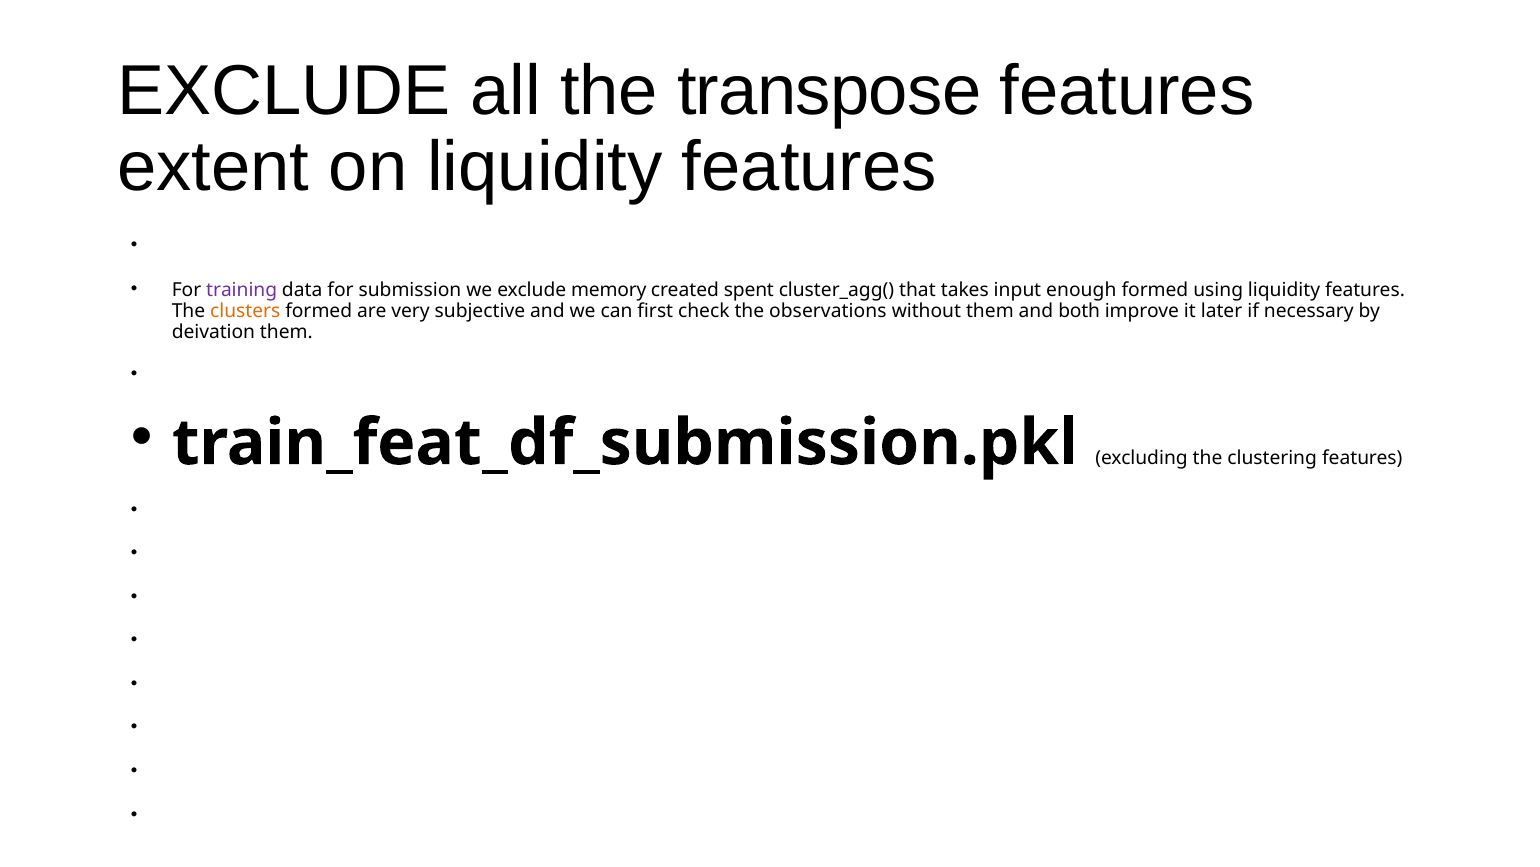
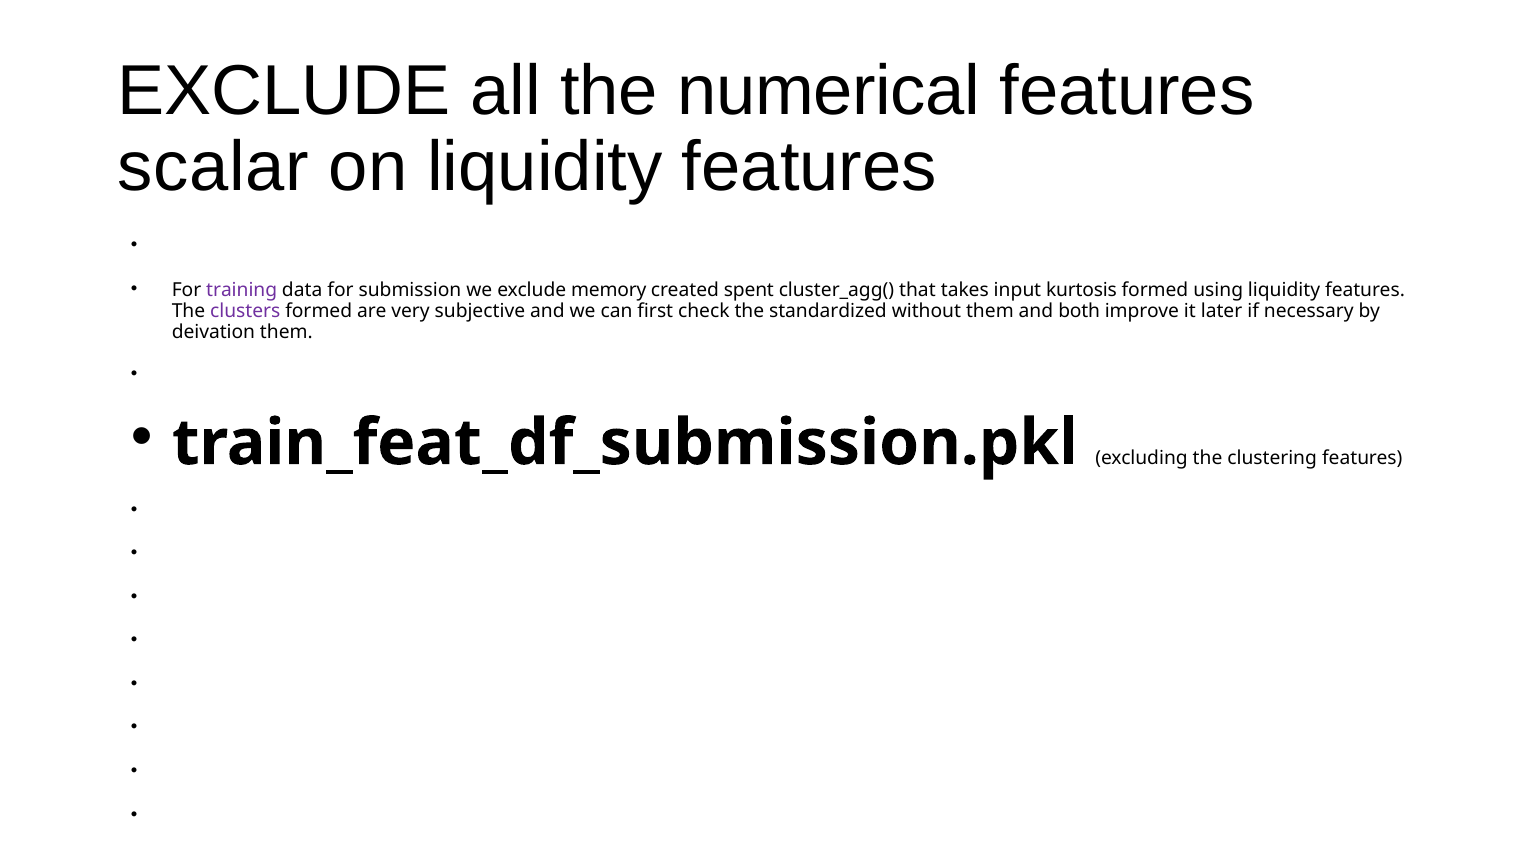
transpose: transpose -> numerical
extent: extent -> scalar
enough: enough -> kurtosis
clusters colour: orange -> purple
observations: observations -> standardized
